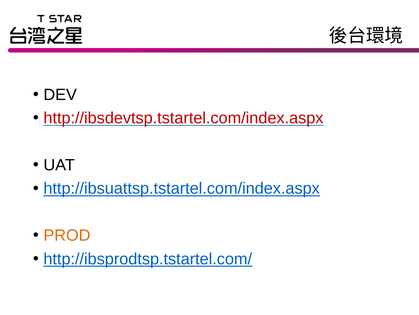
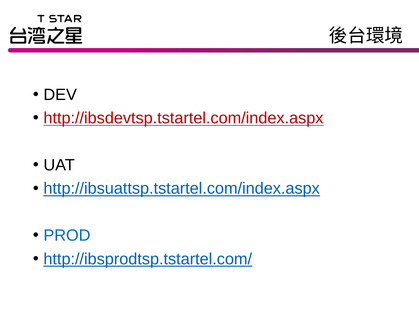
PROD colour: orange -> blue
